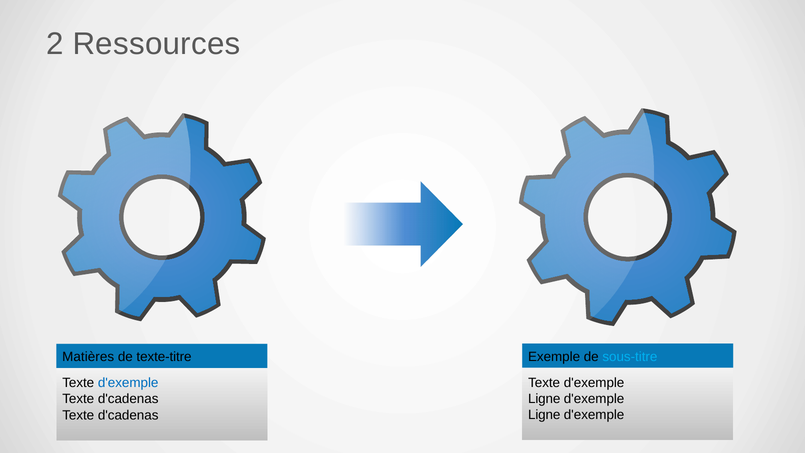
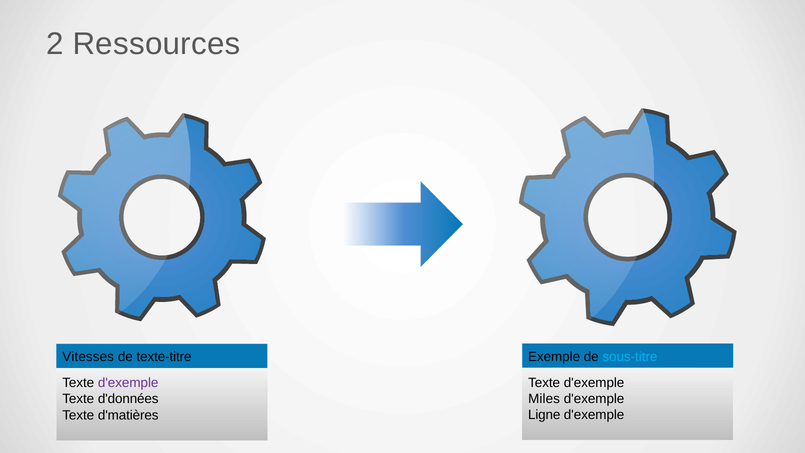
Matières: Matières -> Vitesses
d'exemple at (128, 383) colour: blue -> purple
Ligne at (544, 399): Ligne -> Miles
d'cadenas at (128, 399): d'cadenas -> d'données
d'cadenas at (128, 415): d'cadenas -> d'matières
